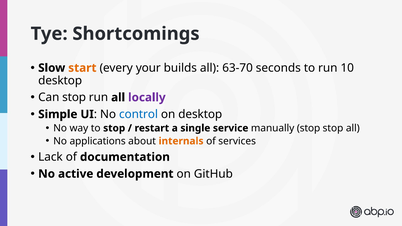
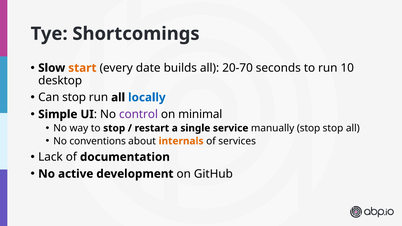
your: your -> date
63-70: 63-70 -> 20-70
locally colour: purple -> blue
control colour: blue -> purple
on desktop: desktop -> minimal
applications: applications -> conventions
